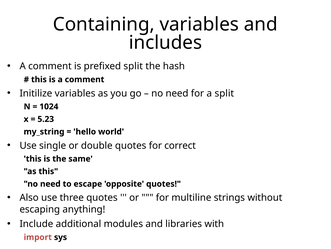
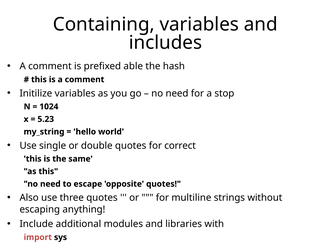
prefixed split: split -> able
a split: split -> stop
